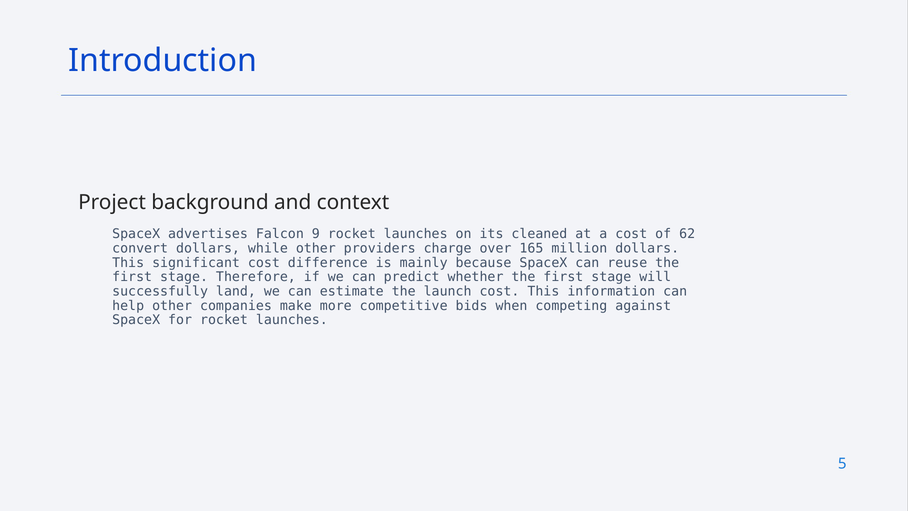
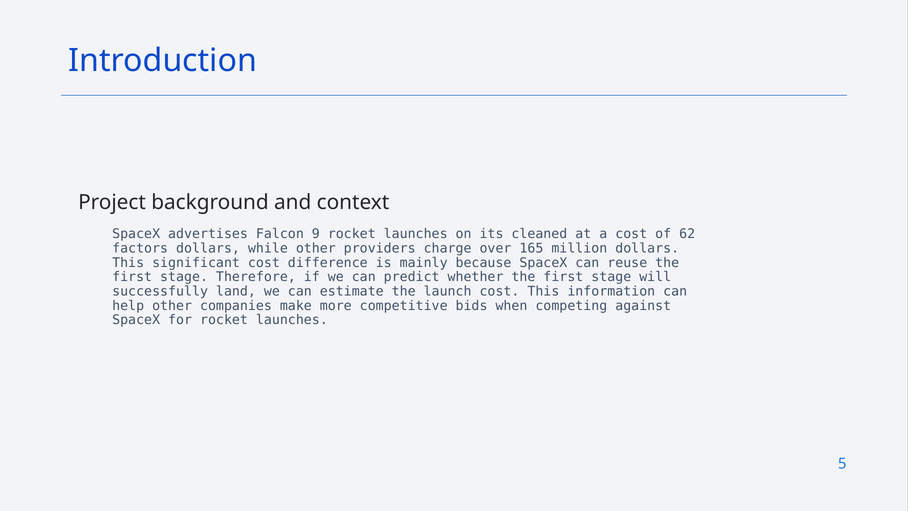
convert: convert -> factors
